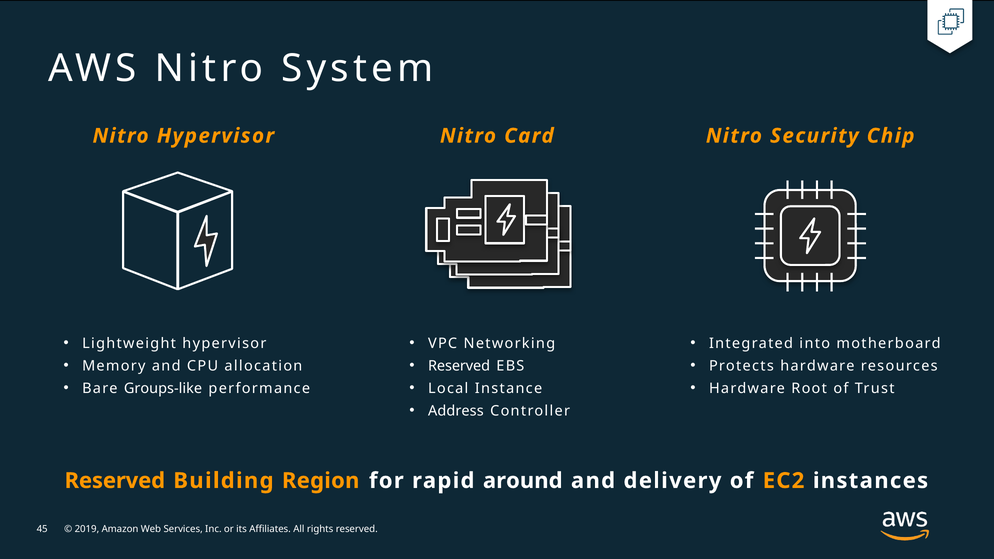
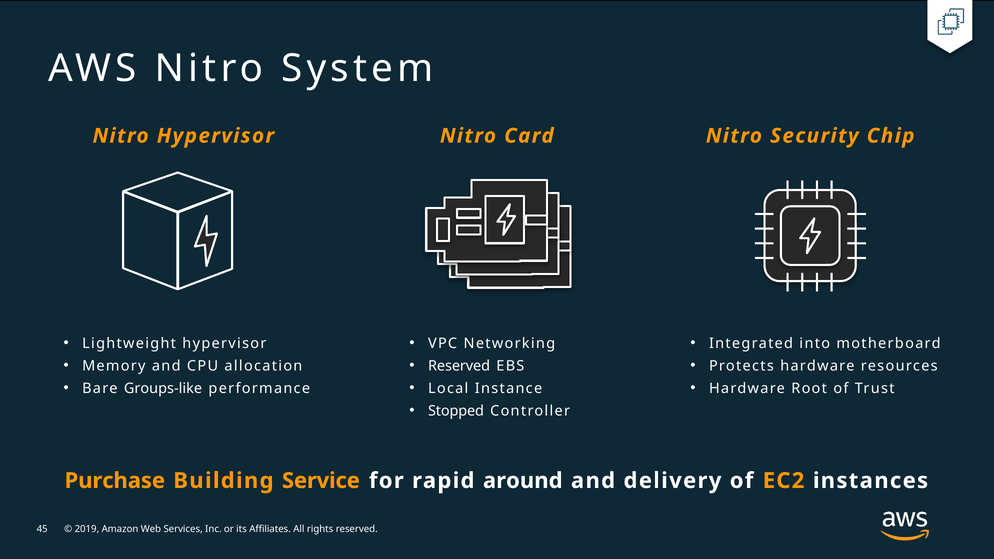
Address: Address -> Stopped
Reserved at (115, 481): Reserved -> Purchase
Region: Region -> Service
